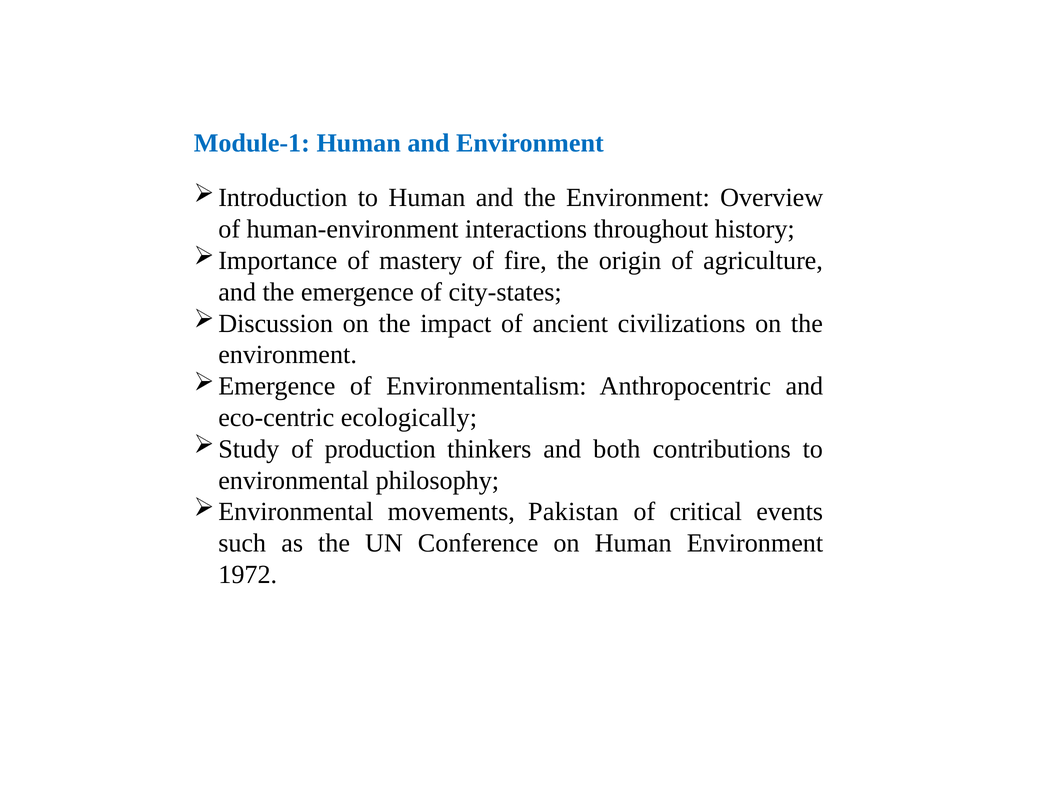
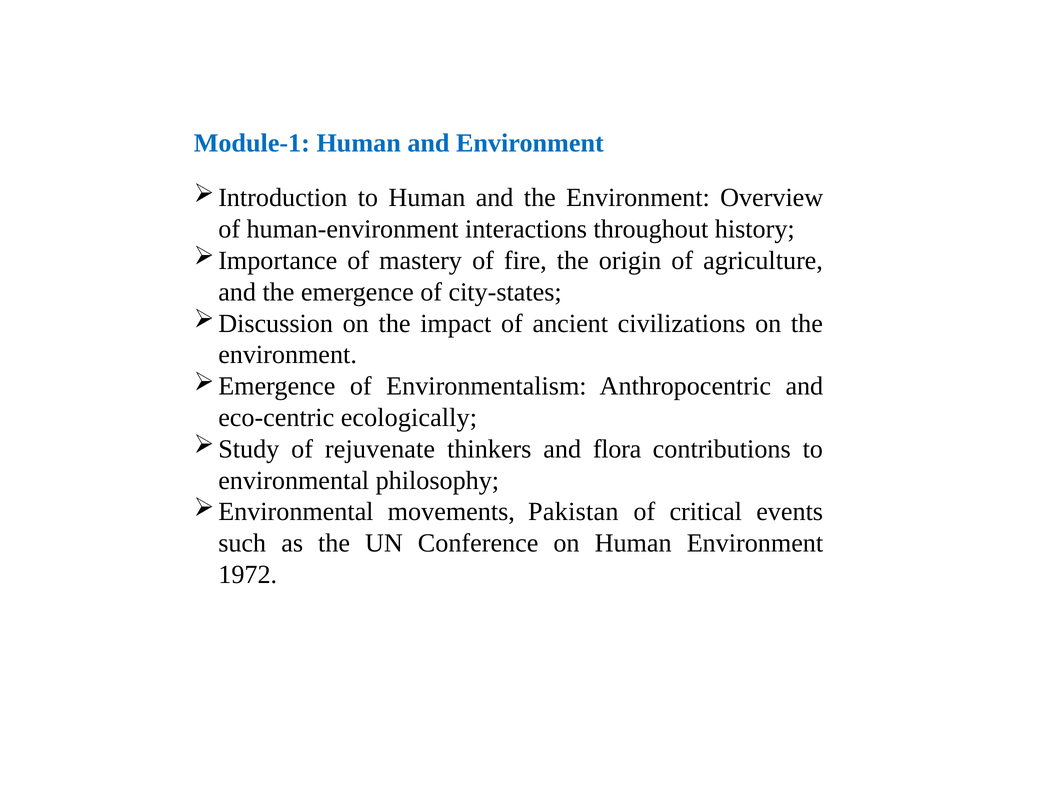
production: production -> rejuvenate
both: both -> flora
